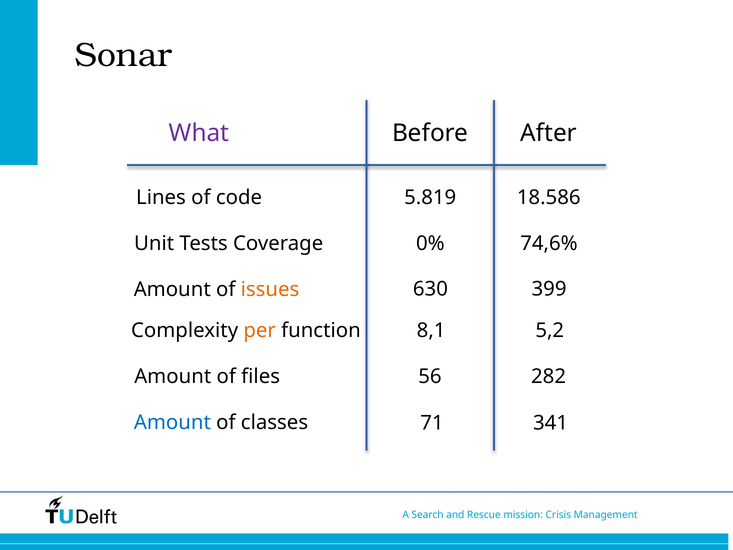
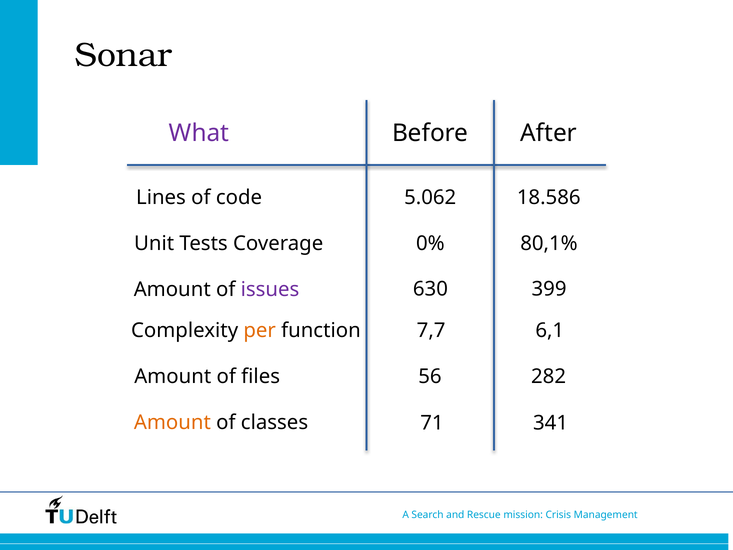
5.819: 5.819 -> 5.062
74,6%: 74,6% -> 80,1%
issues colour: orange -> purple
8,1: 8,1 -> 7,7
5,2: 5,2 -> 6,1
Amount at (172, 422) colour: blue -> orange
